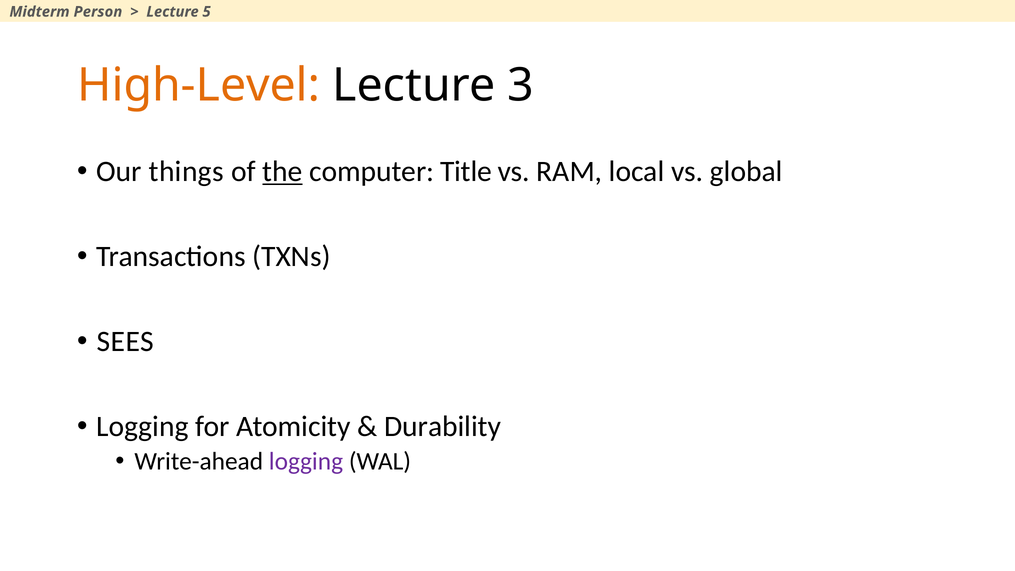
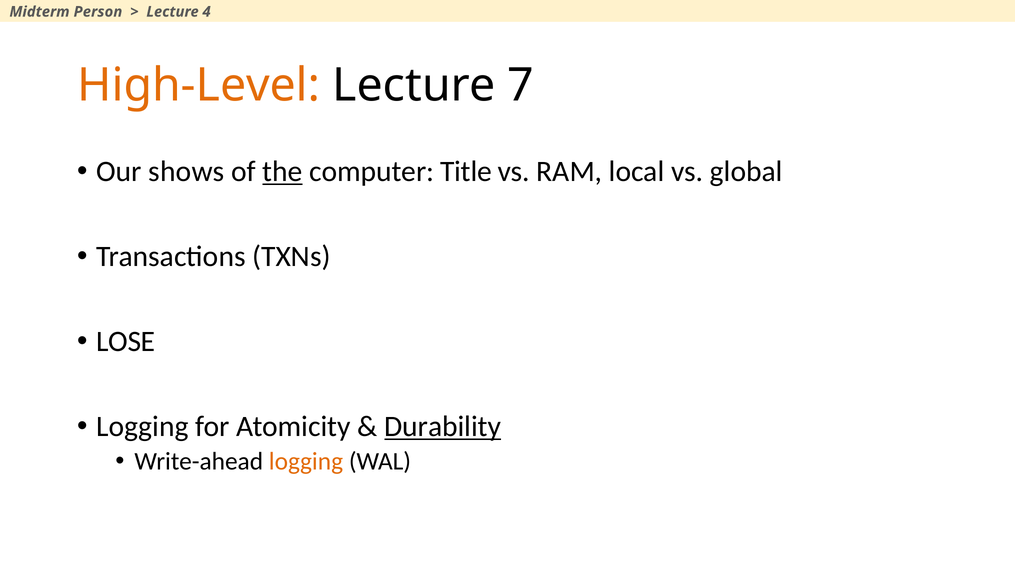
5: 5 -> 4
3: 3 -> 7
things: things -> shows
SEES: SEES -> LOSE
Durability underline: none -> present
logging at (306, 461) colour: purple -> orange
